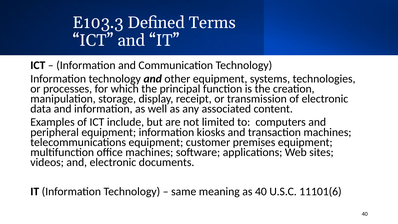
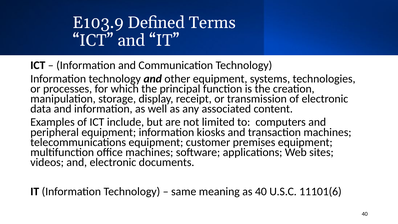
E103.3: E103.3 -> E103.9
